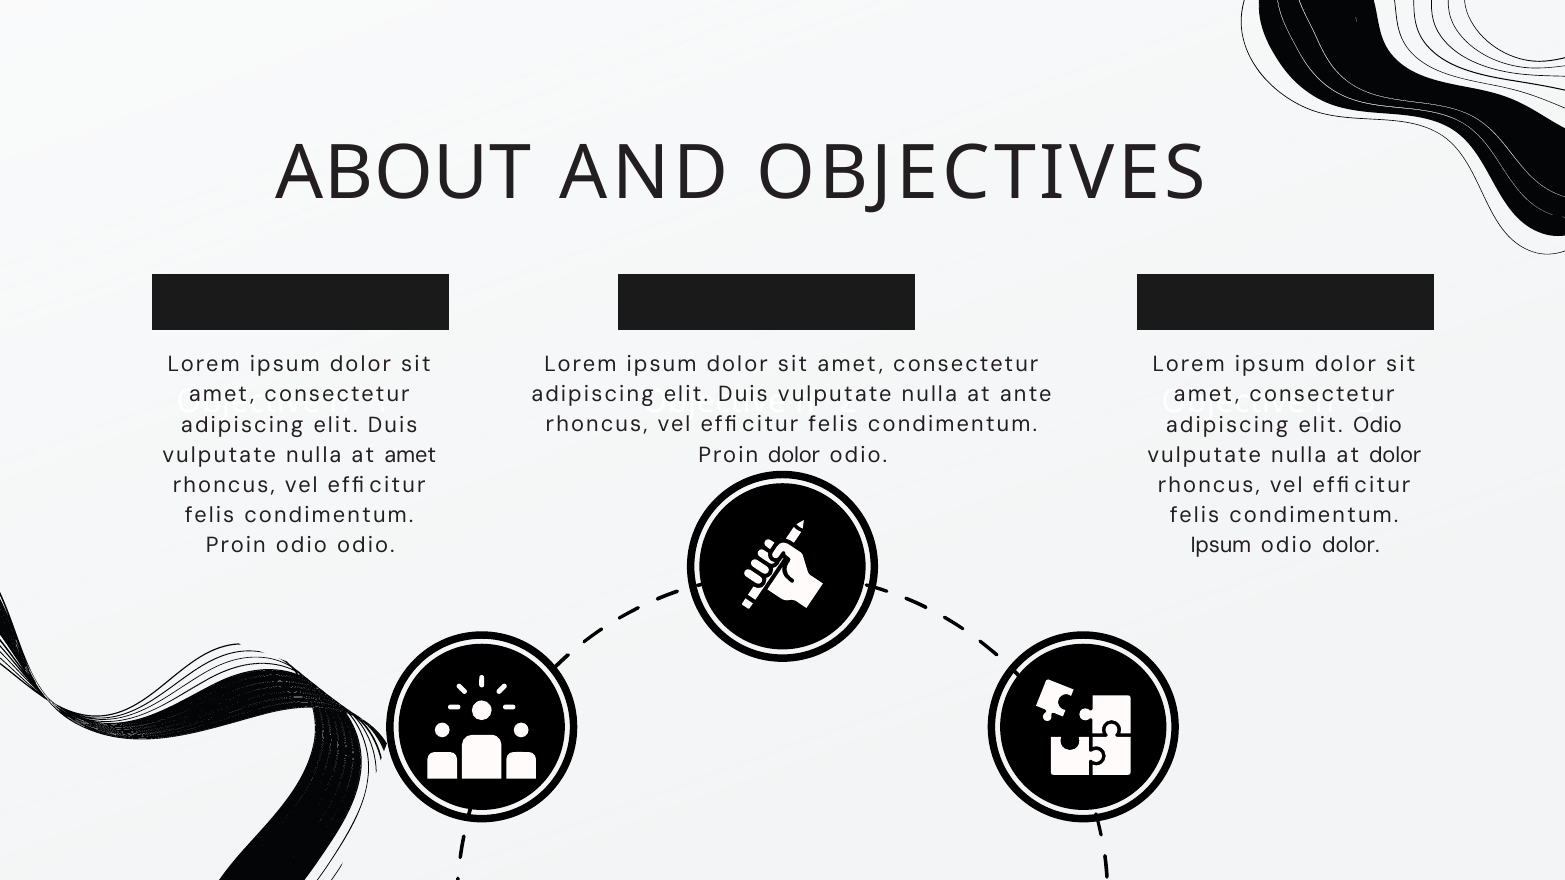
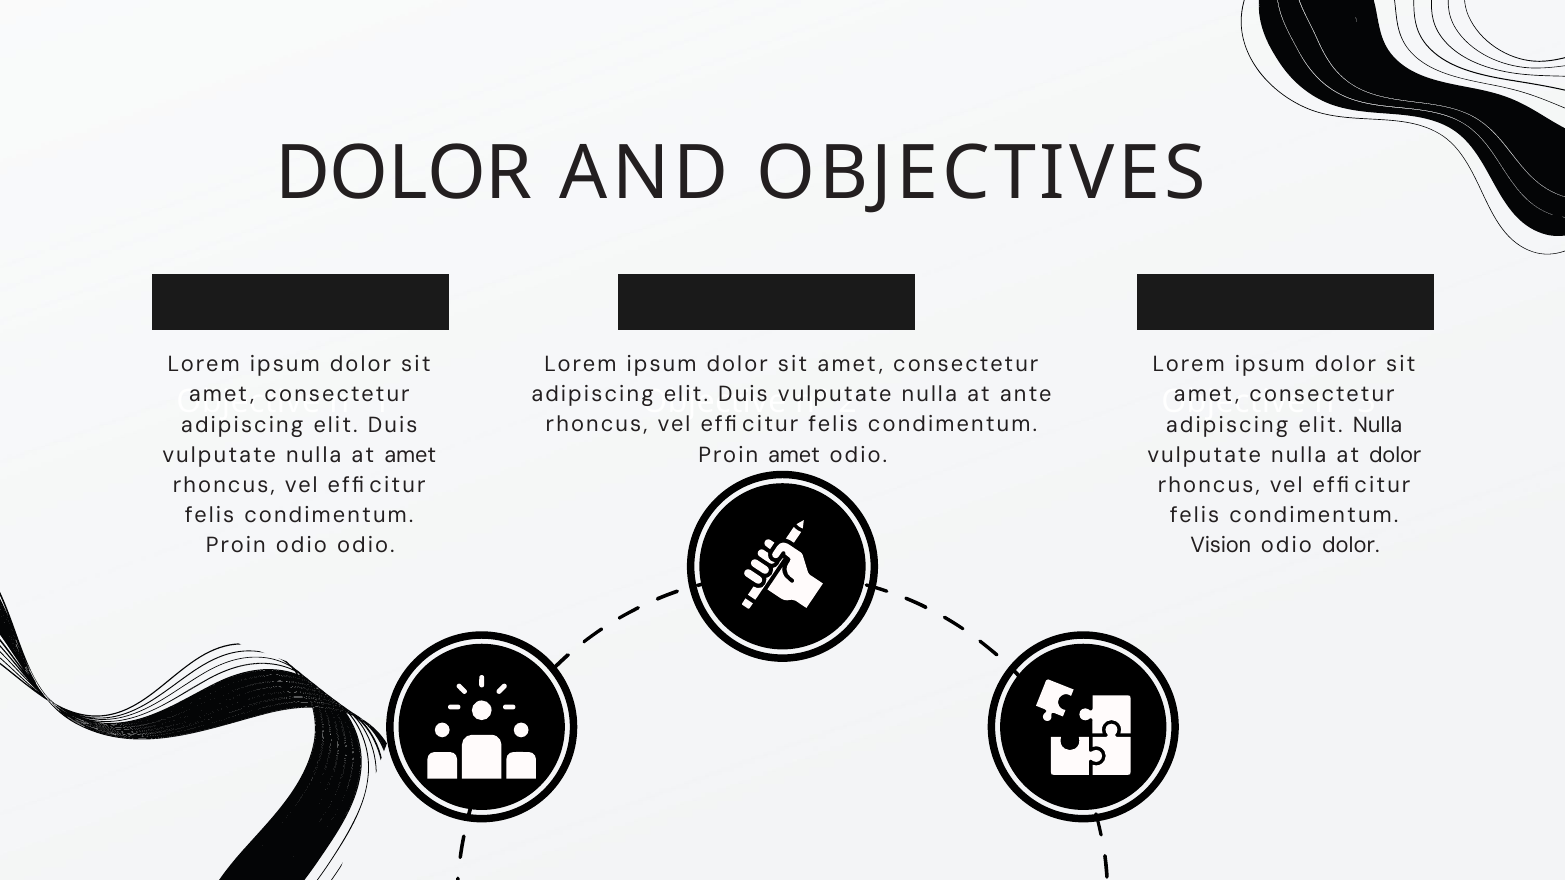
ABOUT at (403, 173): ABOUT -> DOLOR
elit Odio: Odio -> Nulla
Proin dolor: dolor -> amet
Ipsum at (1221, 546): Ipsum -> Vision
